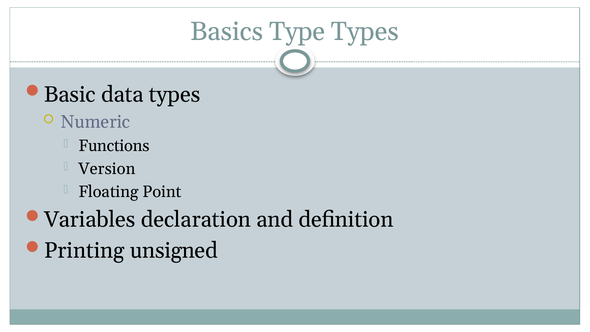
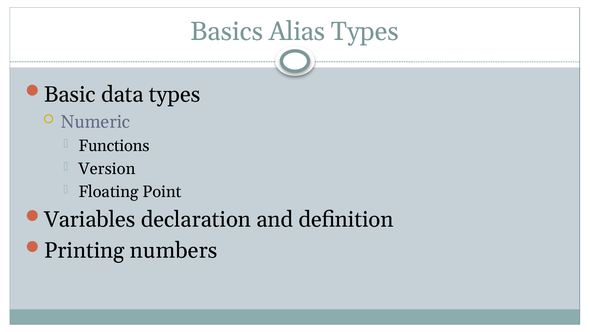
Type: Type -> Alias
unsigned: unsigned -> numbers
